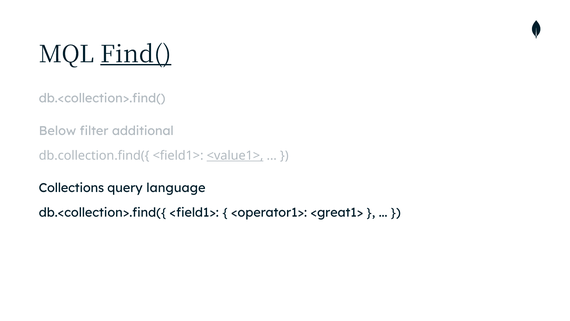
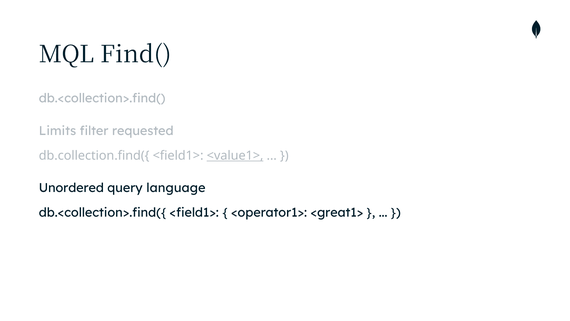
Find( underline: present -> none
Below: Below -> Limits
additional: additional -> requested
Collections: Collections -> Unordered
